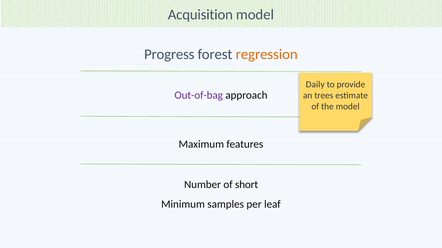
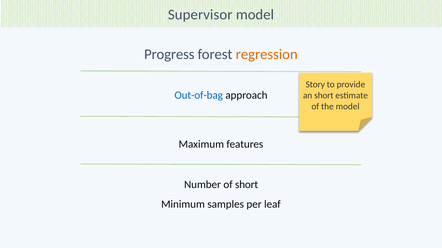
Acquisition: Acquisition -> Supervisor
Daily: Daily -> Story
Out-of-bag colour: purple -> blue
an trees: trees -> short
